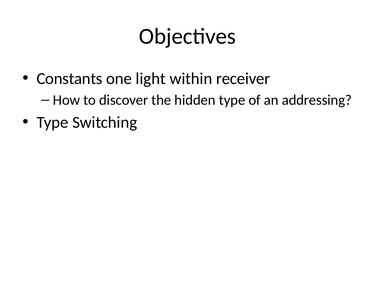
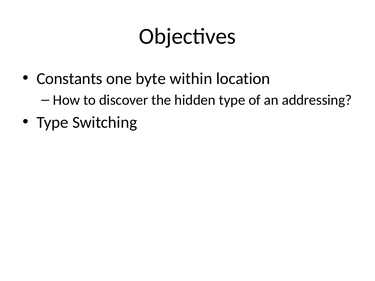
light: light -> byte
receiver: receiver -> location
